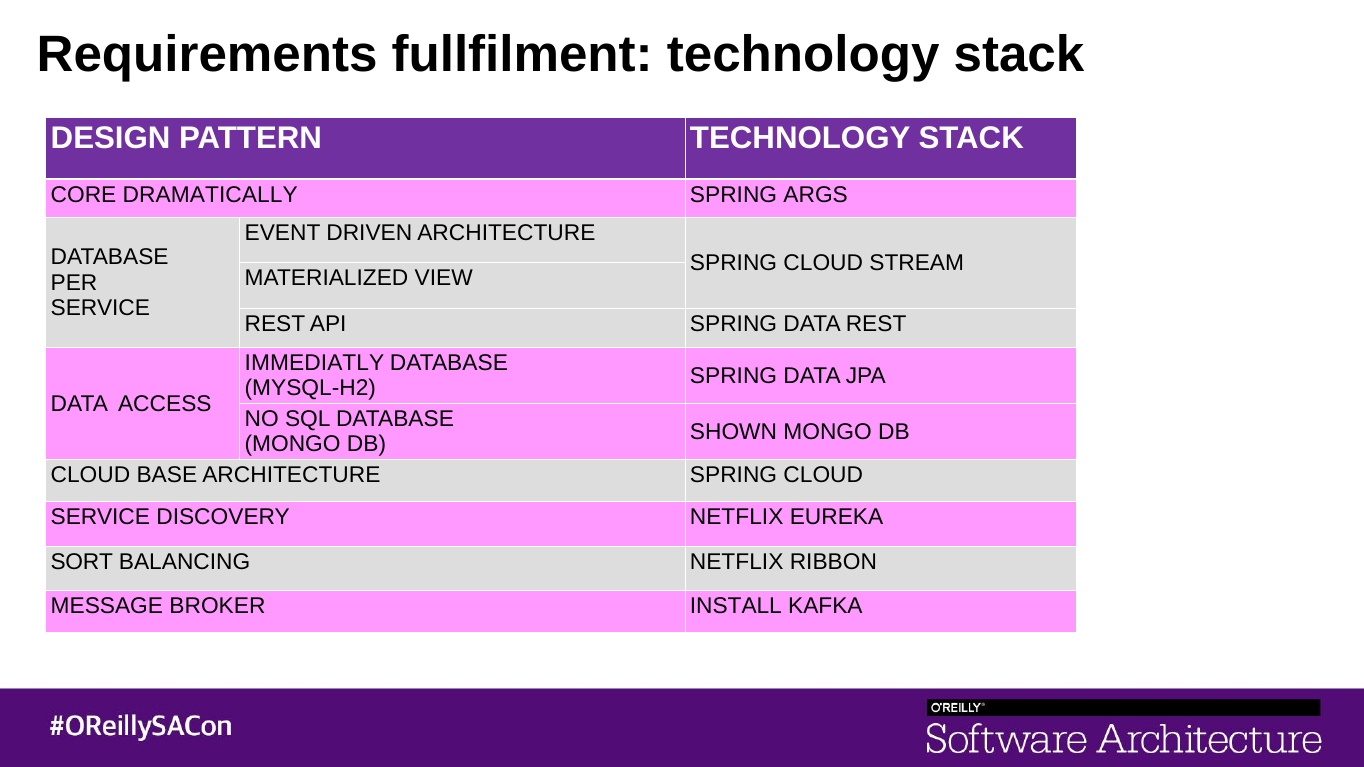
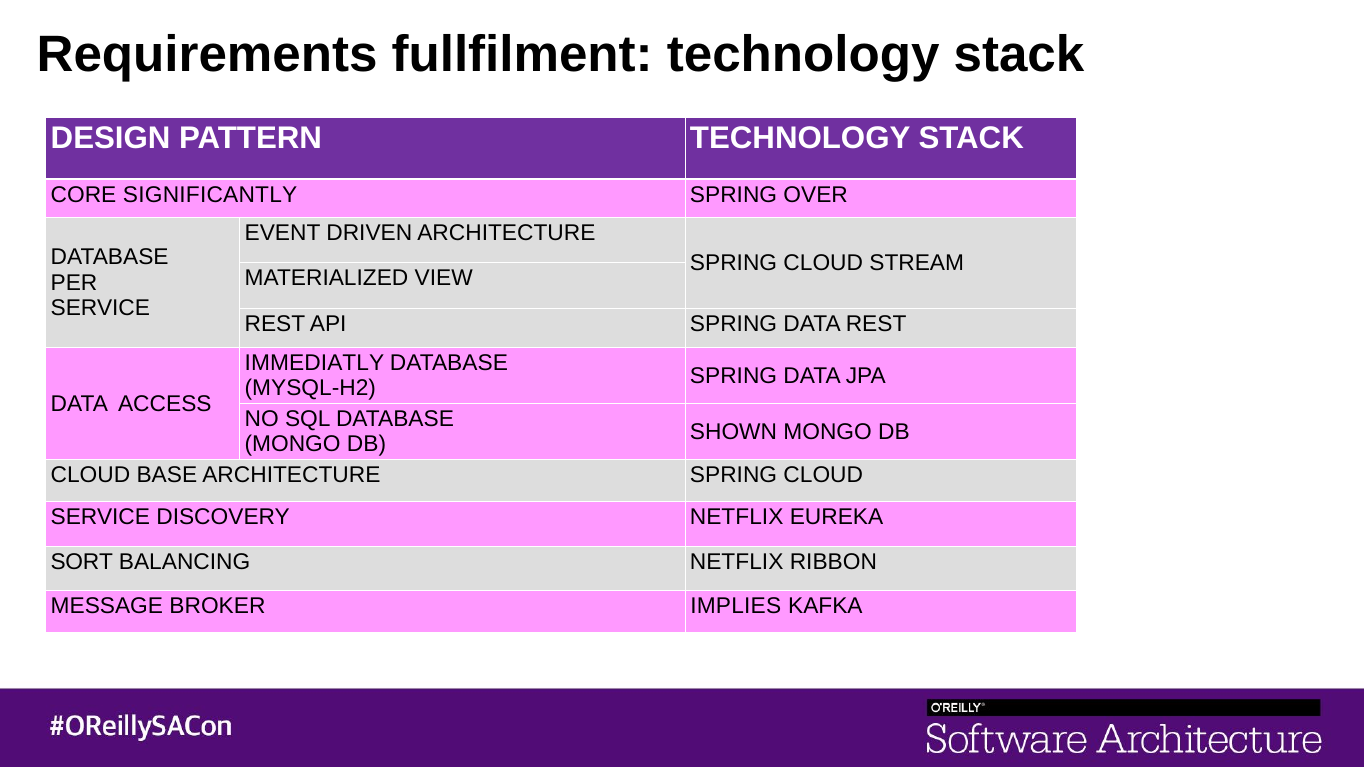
DRAMATICALLY: DRAMATICALLY -> SIGNIFICANTLY
ARGS: ARGS -> OVER
INSTALL: INSTALL -> IMPLIES
